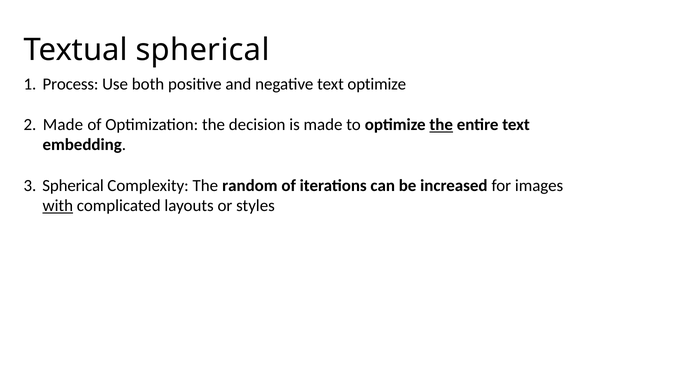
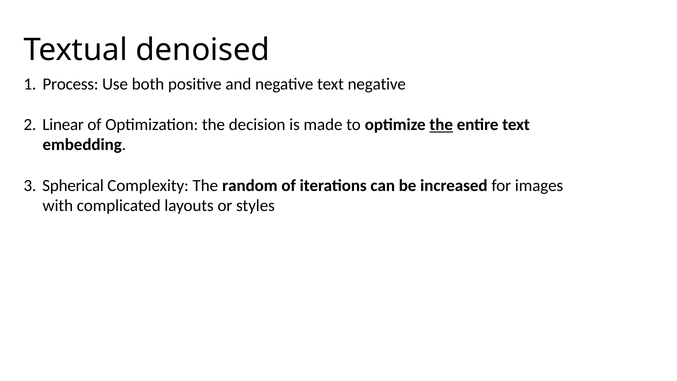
Textual spherical: spherical -> denoised
text optimize: optimize -> negative
Made at (63, 125): Made -> Linear
with underline: present -> none
